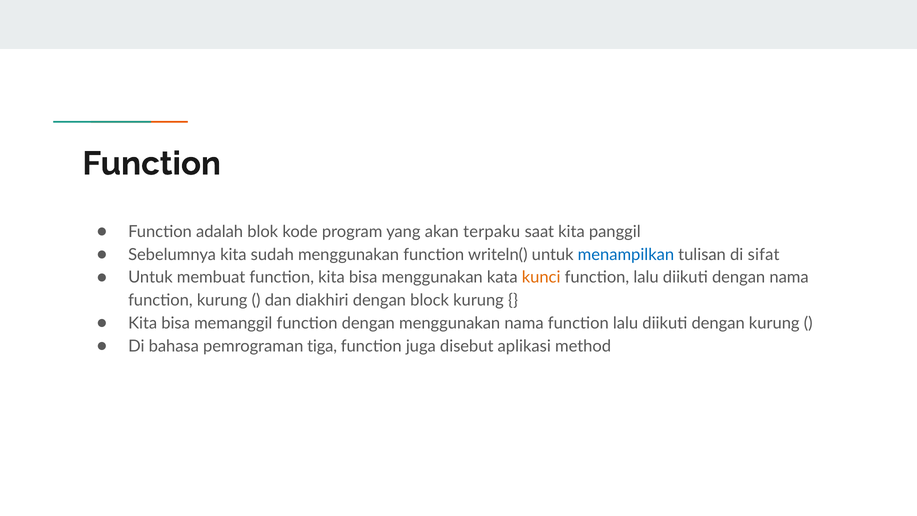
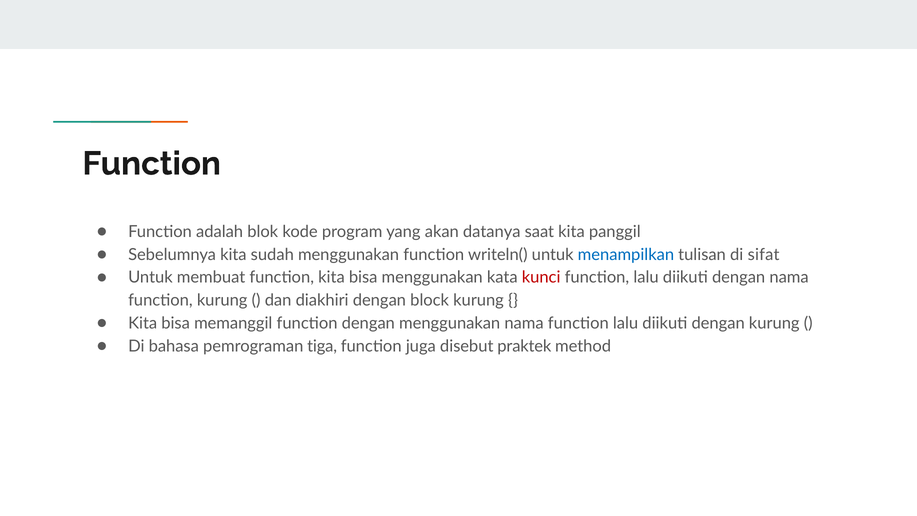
terpaku: terpaku -> datanya
kunci colour: orange -> red
aplikasi: aplikasi -> praktek
